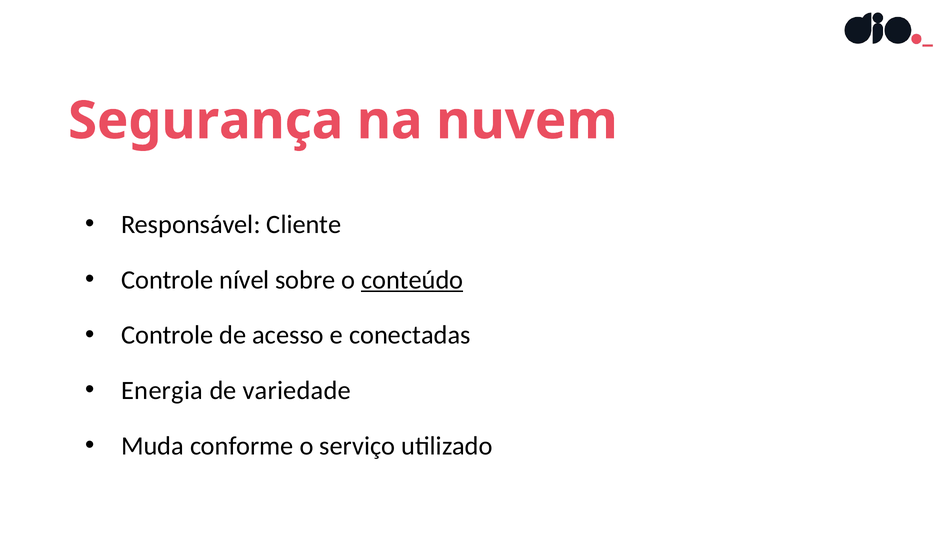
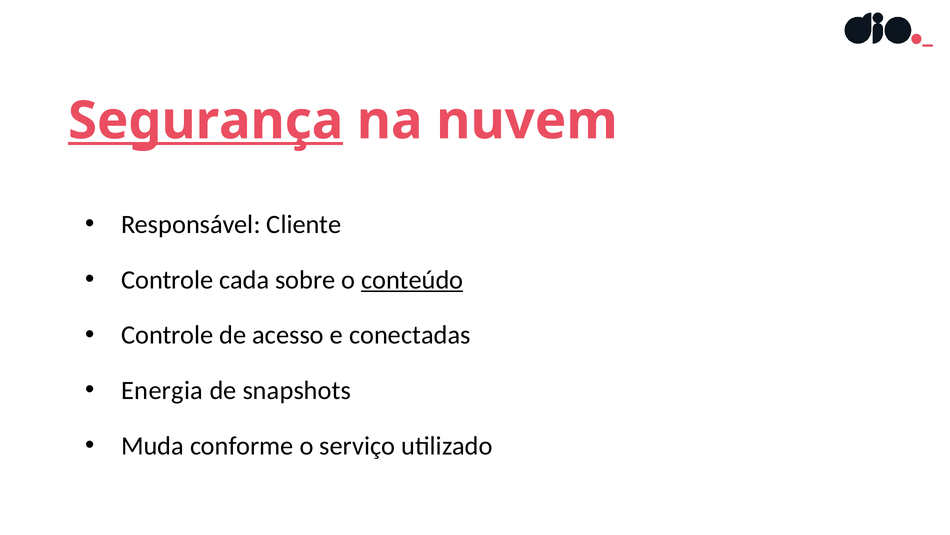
Segurança underline: none -> present
nível: nível -> cada
variedade: variedade -> snapshots
